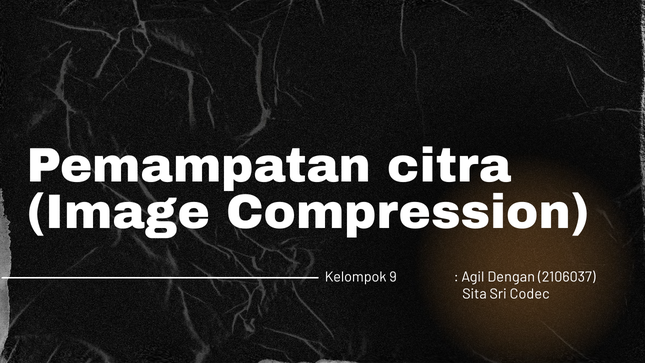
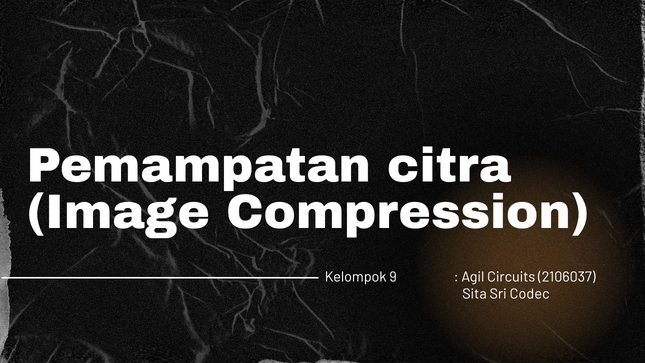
Dengan: Dengan -> Circuits
